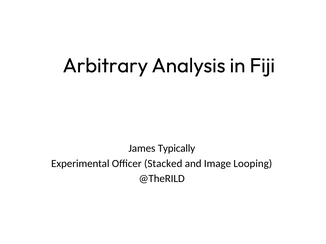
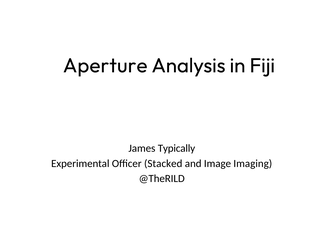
Arbitrary: Arbitrary -> Aperture
Looping: Looping -> Imaging
